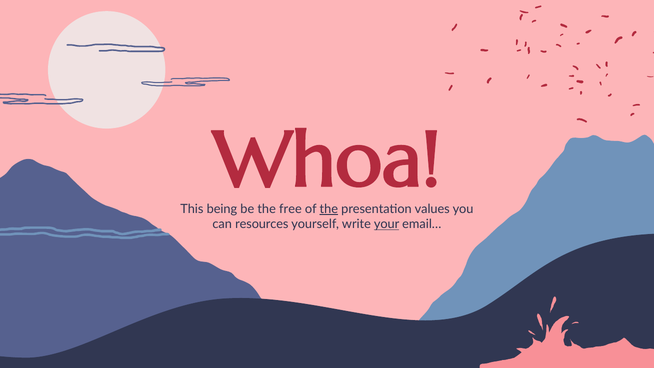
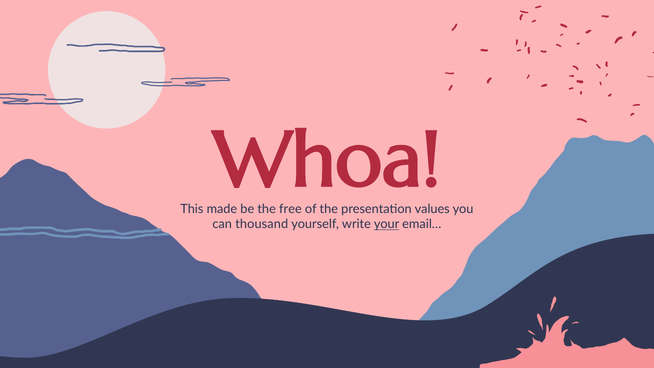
being: being -> made
the at (329, 209) underline: present -> none
resources: resources -> thousand
